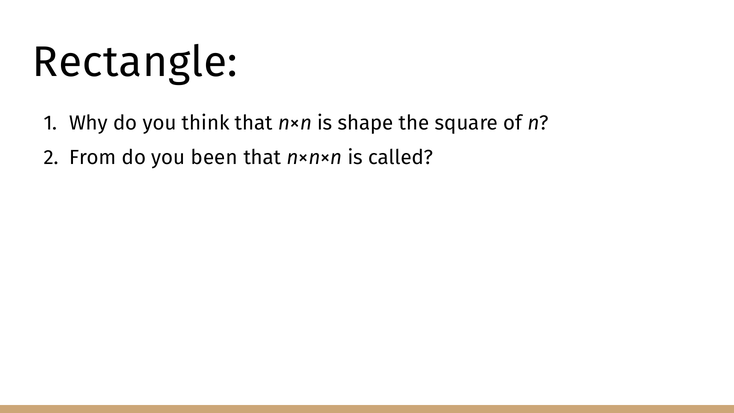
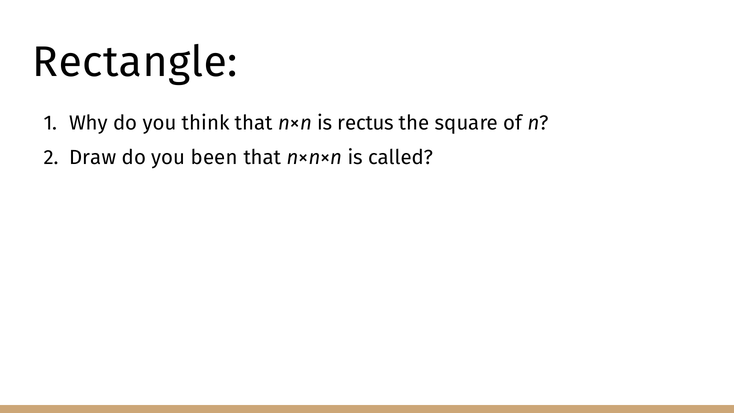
shape: shape -> rectus
From: From -> Draw
